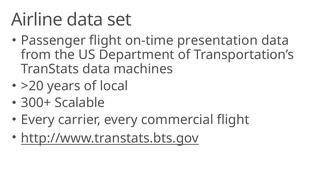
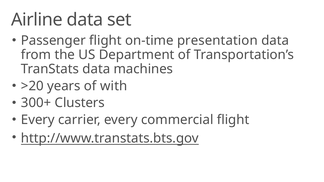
local: local -> with
Scalable: Scalable -> Clusters
